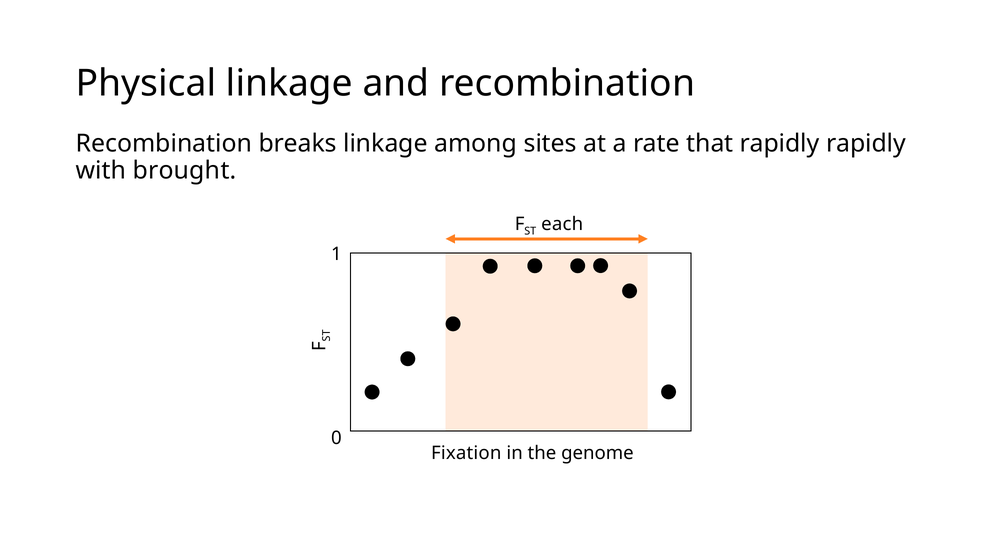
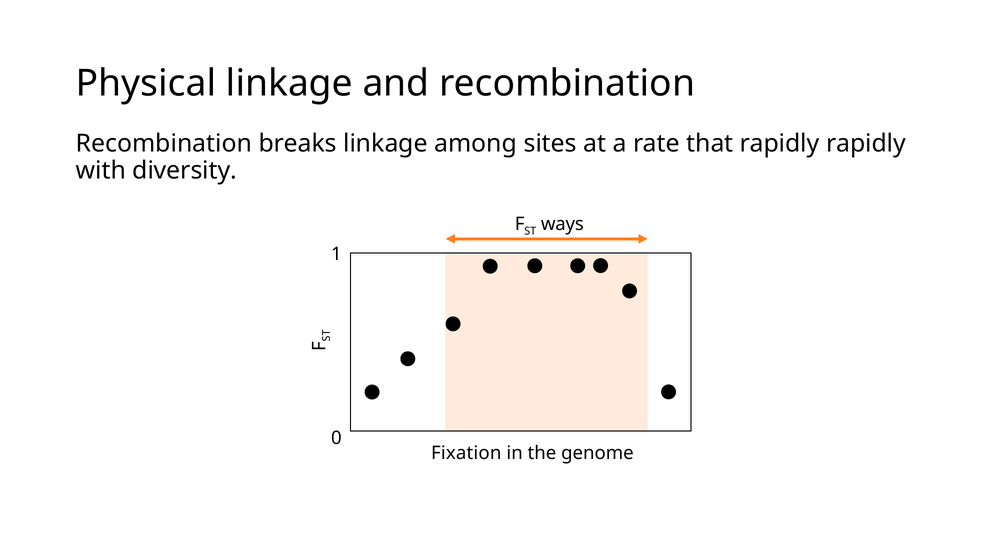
brought: brought -> diversity
each: each -> ways
